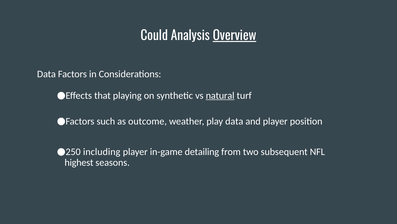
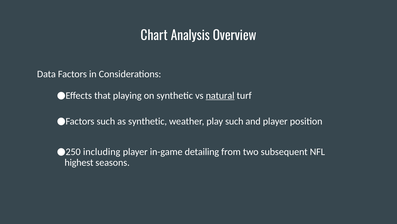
Could: Could -> Chart
Overview underline: present -> none
as outcome: outcome -> synthetic
play data: data -> such
